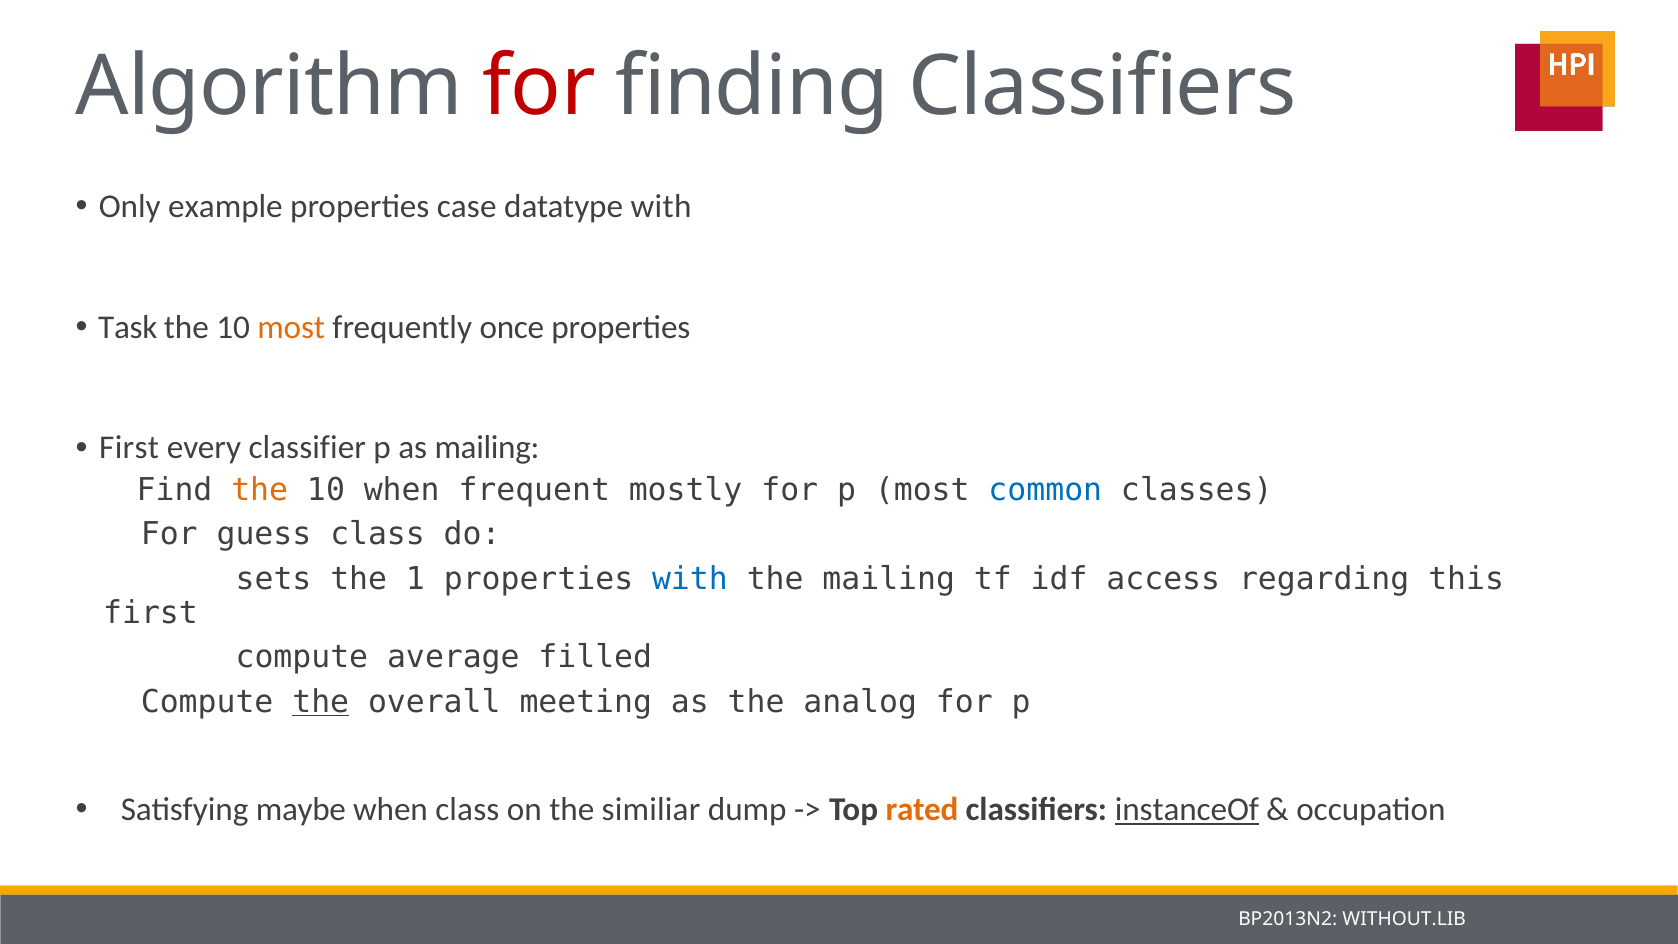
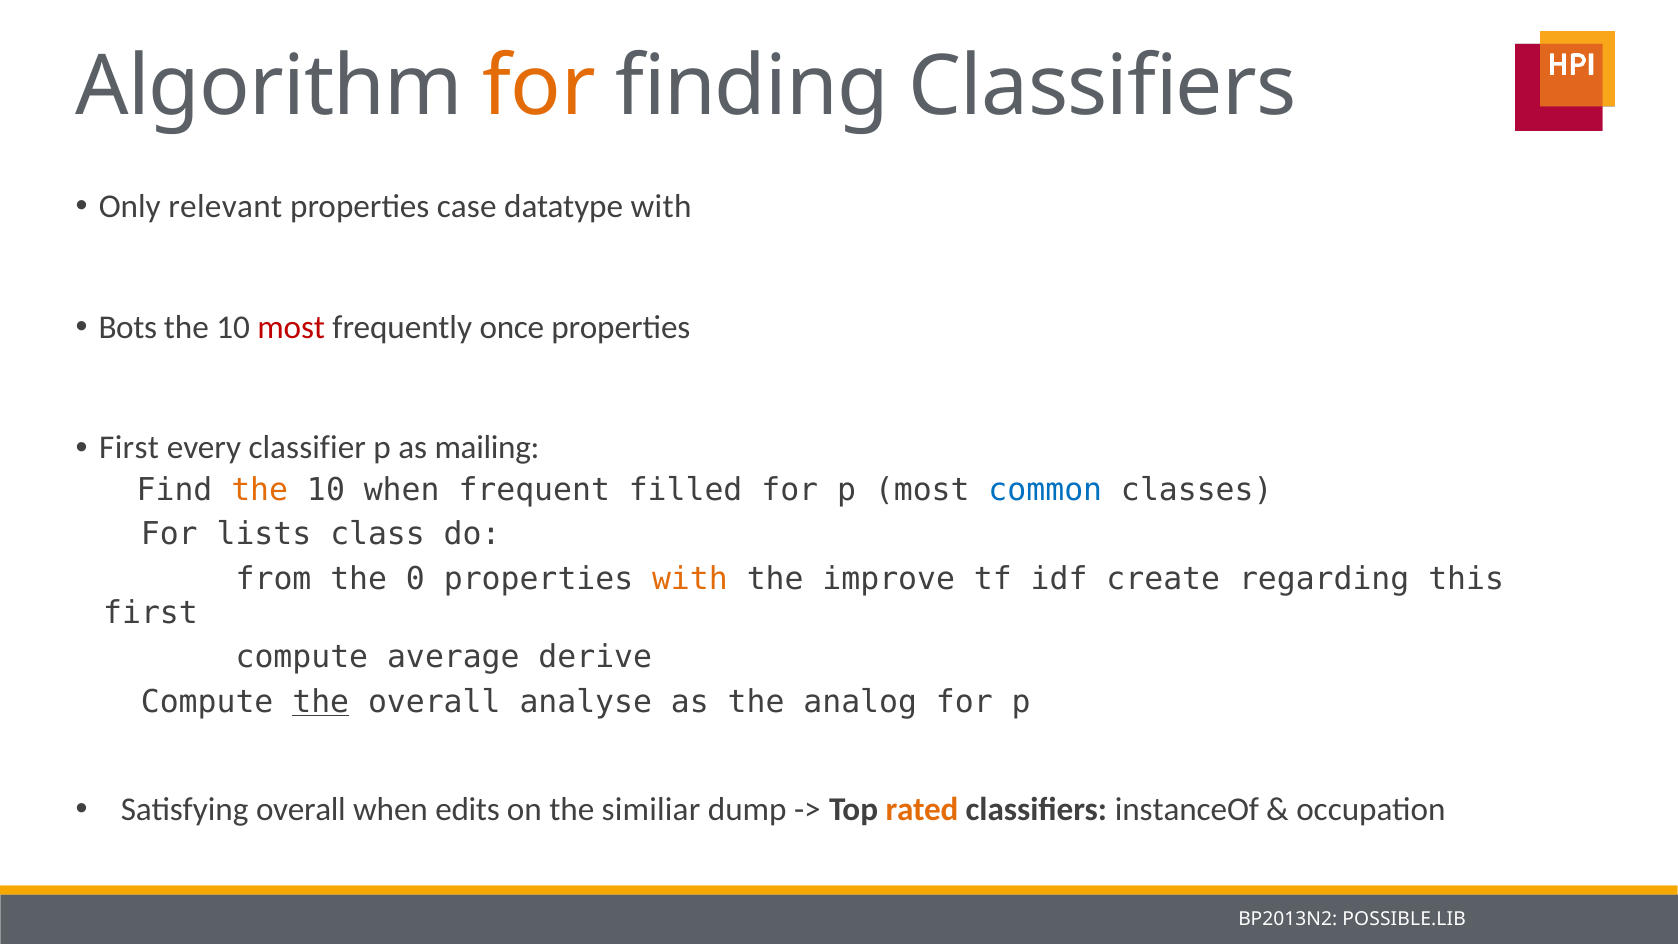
for at (539, 87) colour: red -> orange
example: example -> relevant
Task: Task -> Bots
most at (291, 327) colour: orange -> red
mostly: mostly -> filled
guess: guess -> lists
sets: sets -> from
1: 1 -> 0
with at (690, 579) colour: blue -> orange
the mailing: mailing -> improve
access: access -> create
filled: filled -> derive
meeting: meeting -> analyse
Satisfying maybe: maybe -> overall
when class: class -> edits
instanceOf underline: present -> none
WITHOUT.LIB: WITHOUT.LIB -> POSSIBLE.LIB
